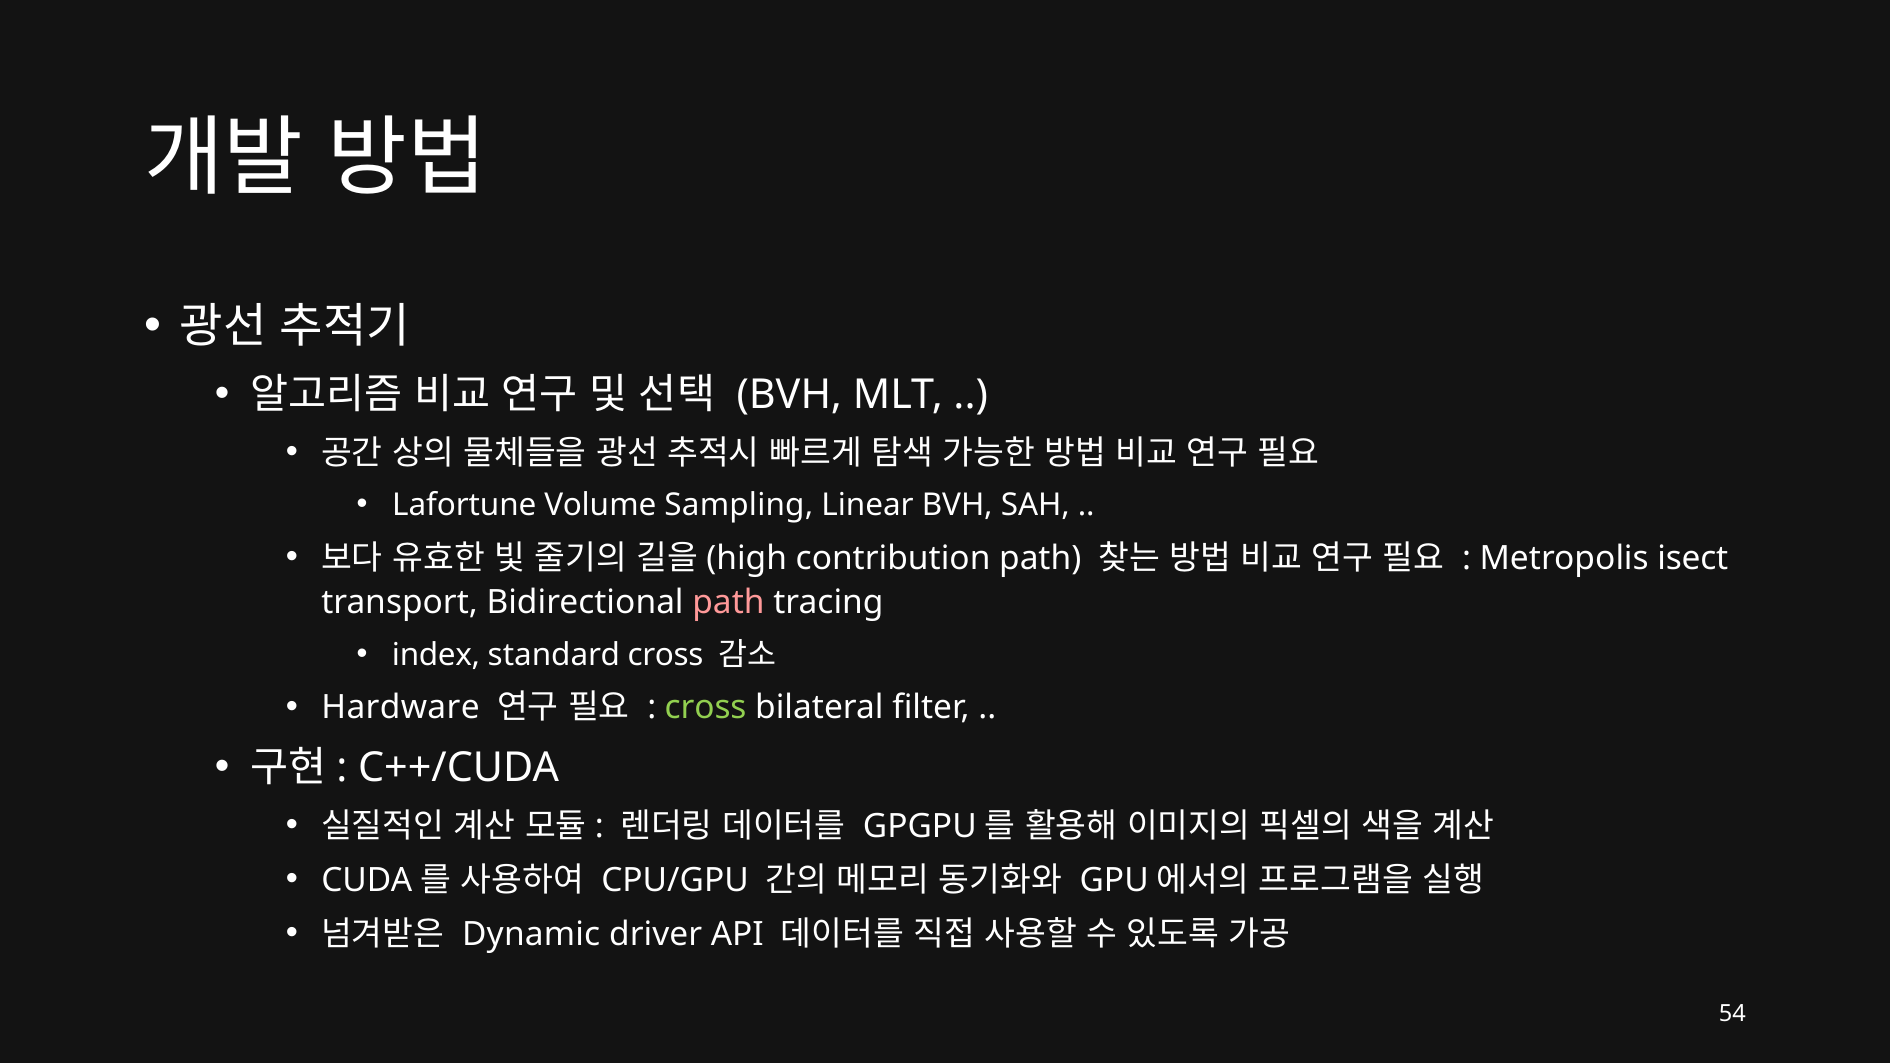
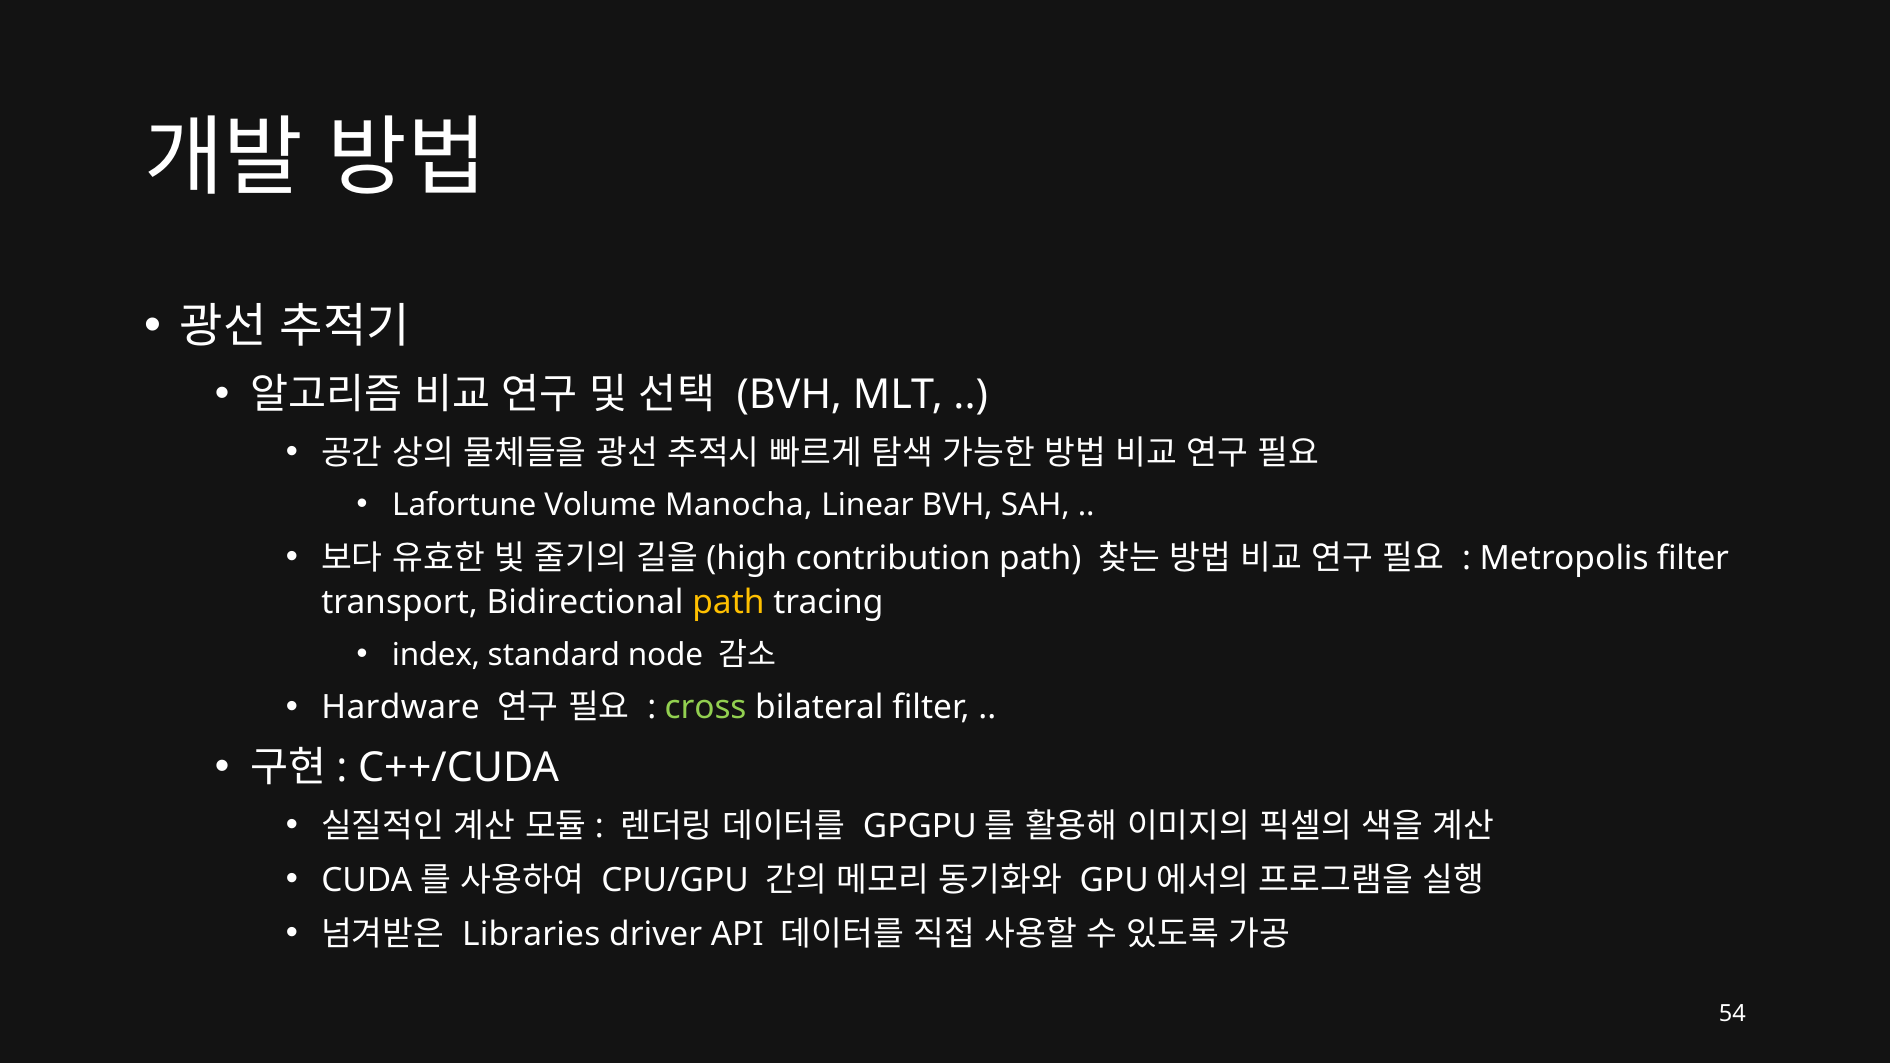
Sampling: Sampling -> Manocha
Metropolis isect: isect -> filter
path at (728, 603) colour: pink -> yellow
standard cross: cross -> node
Dynamic: Dynamic -> Libraries
